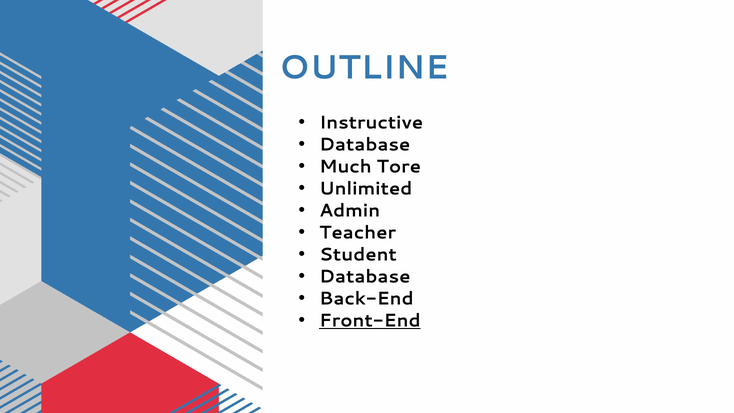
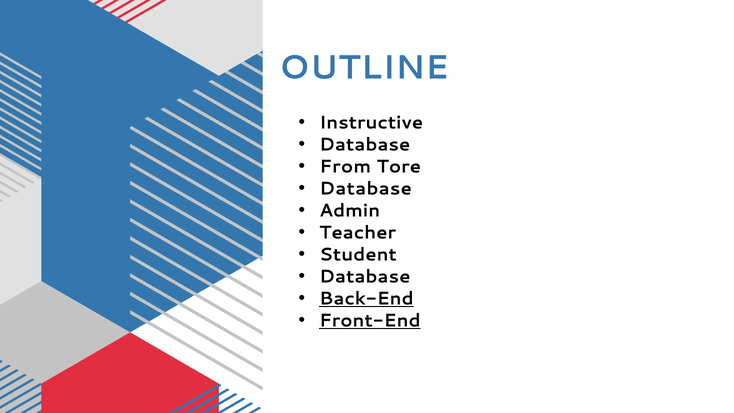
Much: Much -> From
Unlimited at (366, 189): Unlimited -> Database
Back-End underline: none -> present
